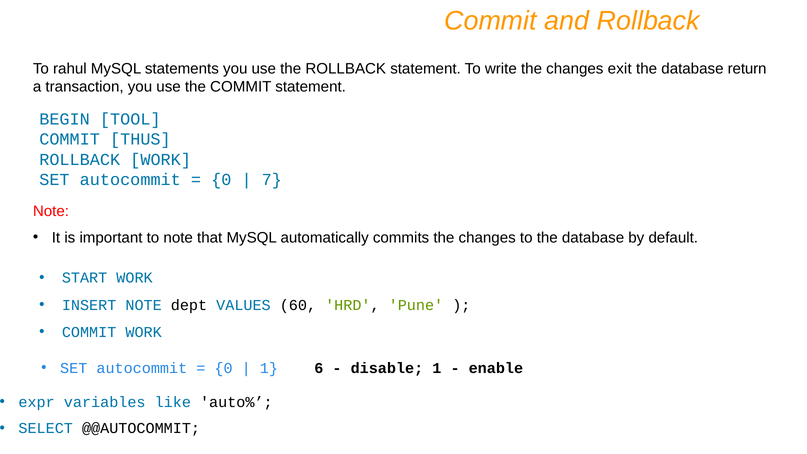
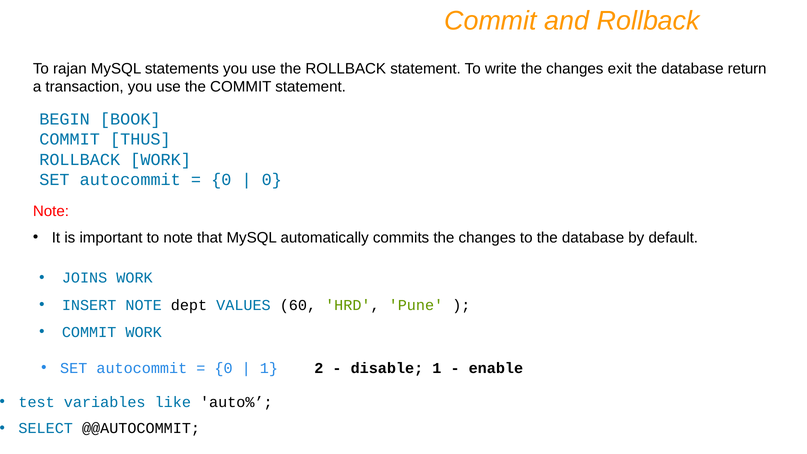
rahul: rahul -> rajan
TOOL: TOOL -> BOOK
7 at (272, 180): 7 -> 0
START: START -> JOINS
6: 6 -> 2
expr: expr -> test
